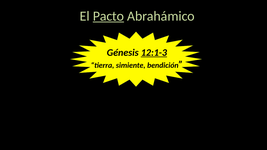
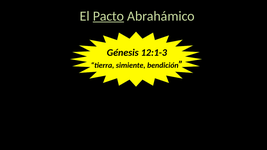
12:1-3 underline: present -> none
